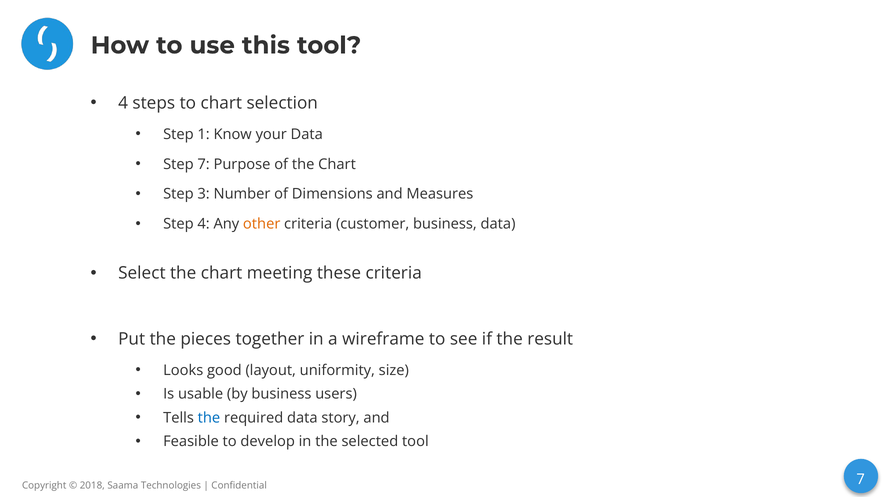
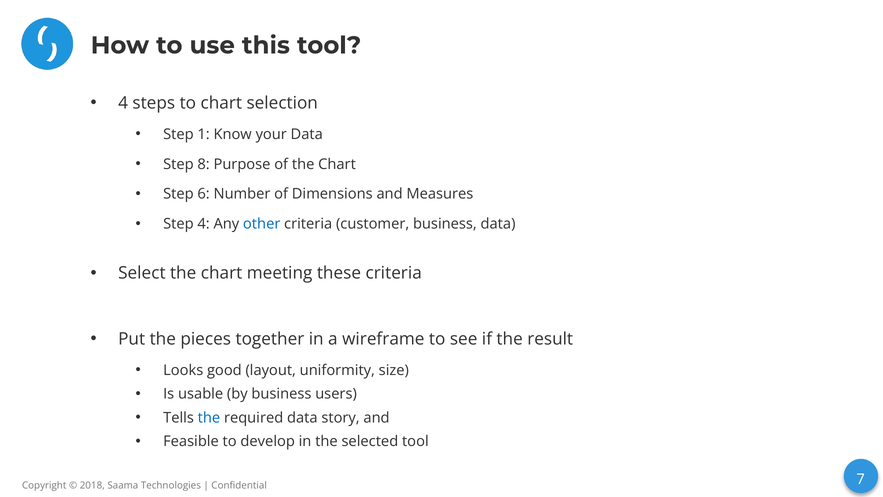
Step 7: 7 -> 8
3: 3 -> 6
other colour: orange -> blue
